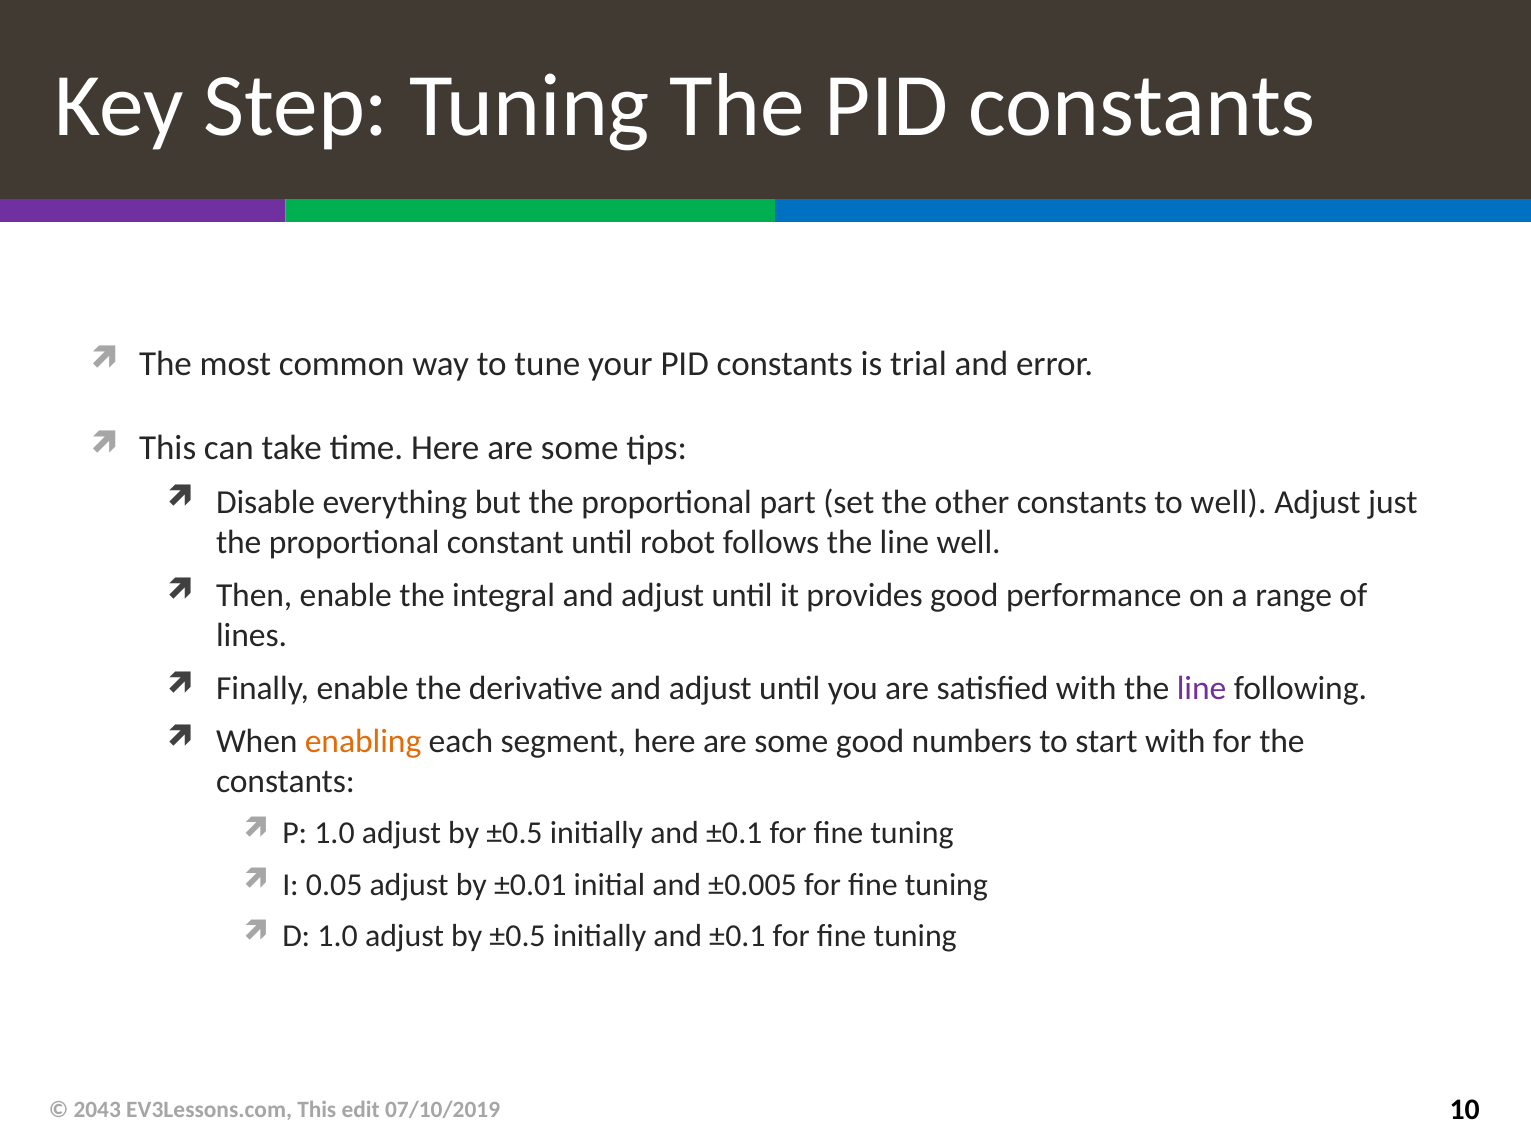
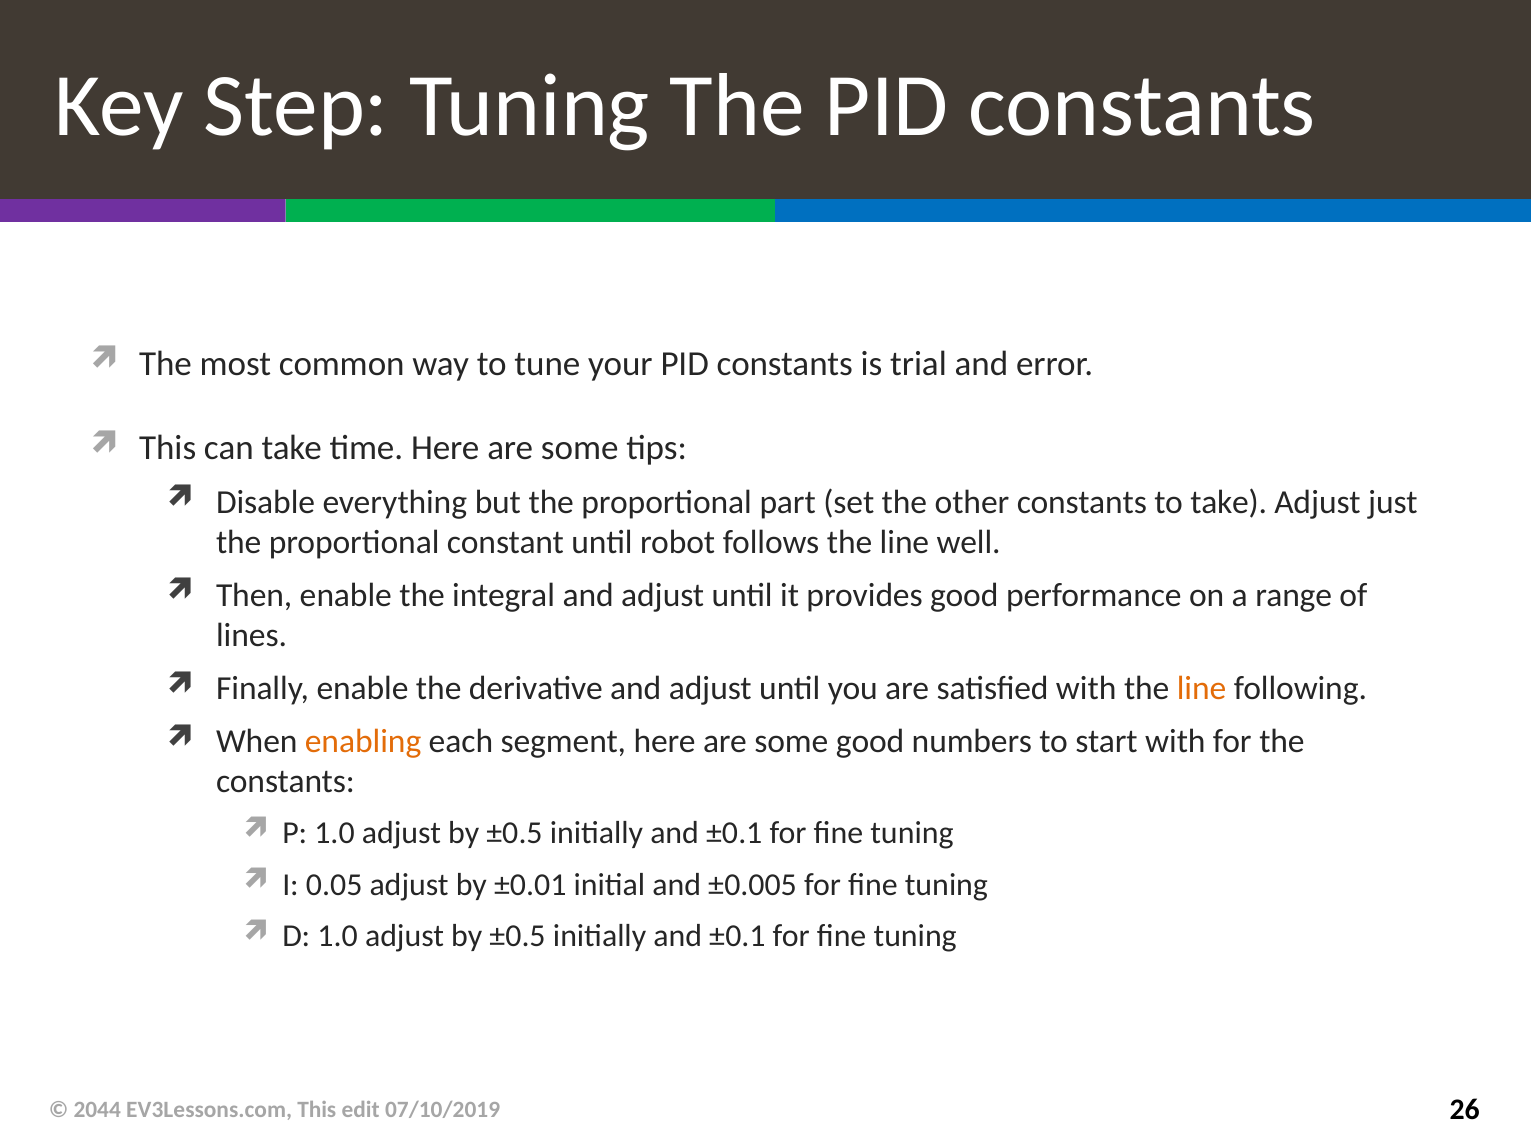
to well: well -> take
line at (1202, 689) colour: purple -> orange
2043: 2043 -> 2044
10: 10 -> 26
